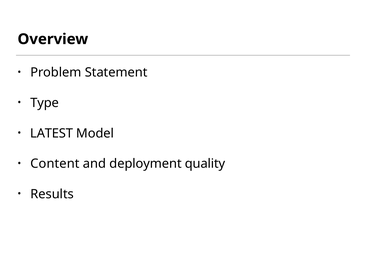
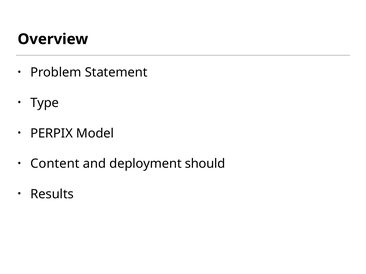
LATEST: LATEST -> PERPIX
quality: quality -> should
